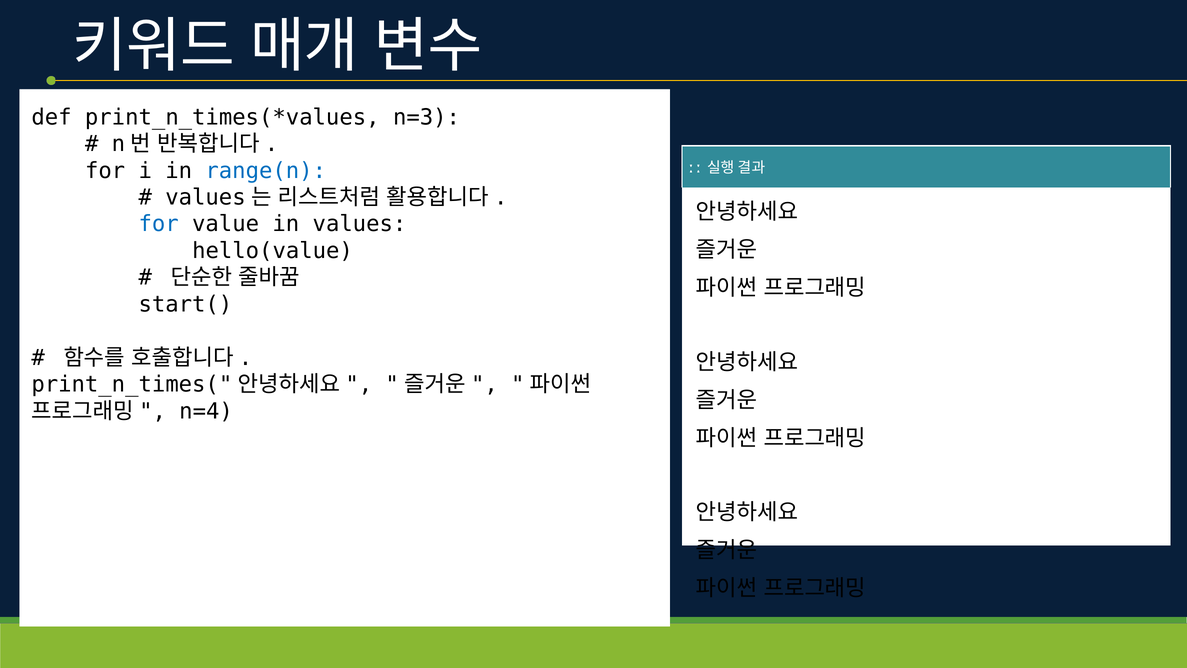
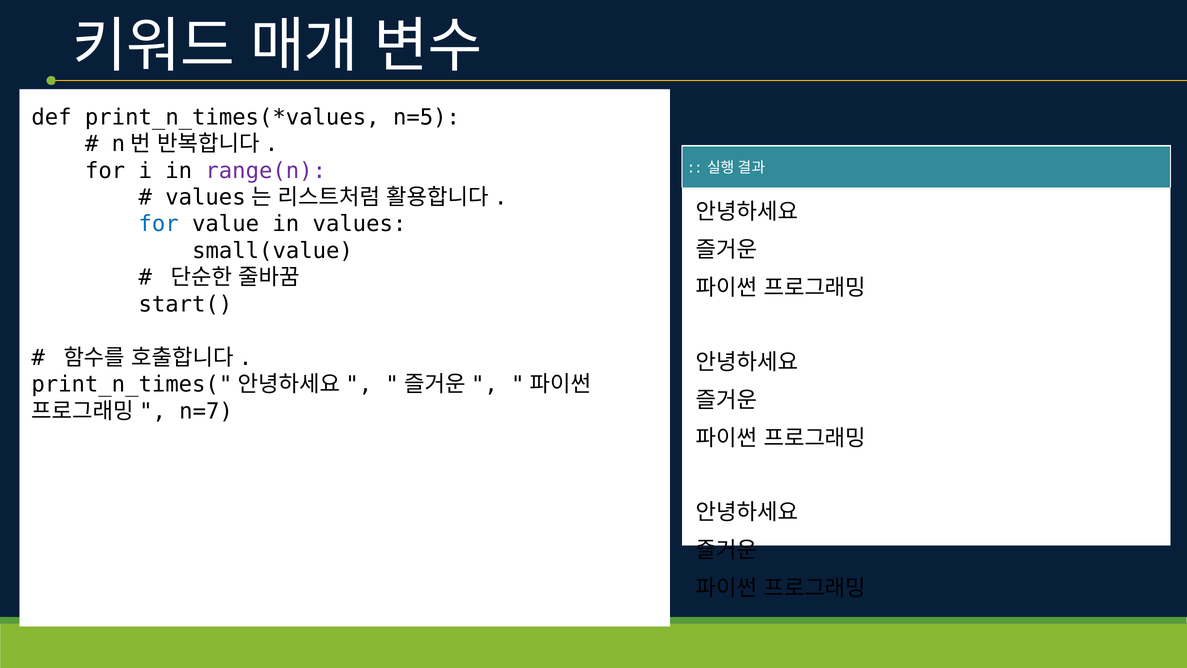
n=3: n=3 -> n=5
range(n colour: blue -> purple
hello(value: hello(value -> small(value
n=4: n=4 -> n=7
